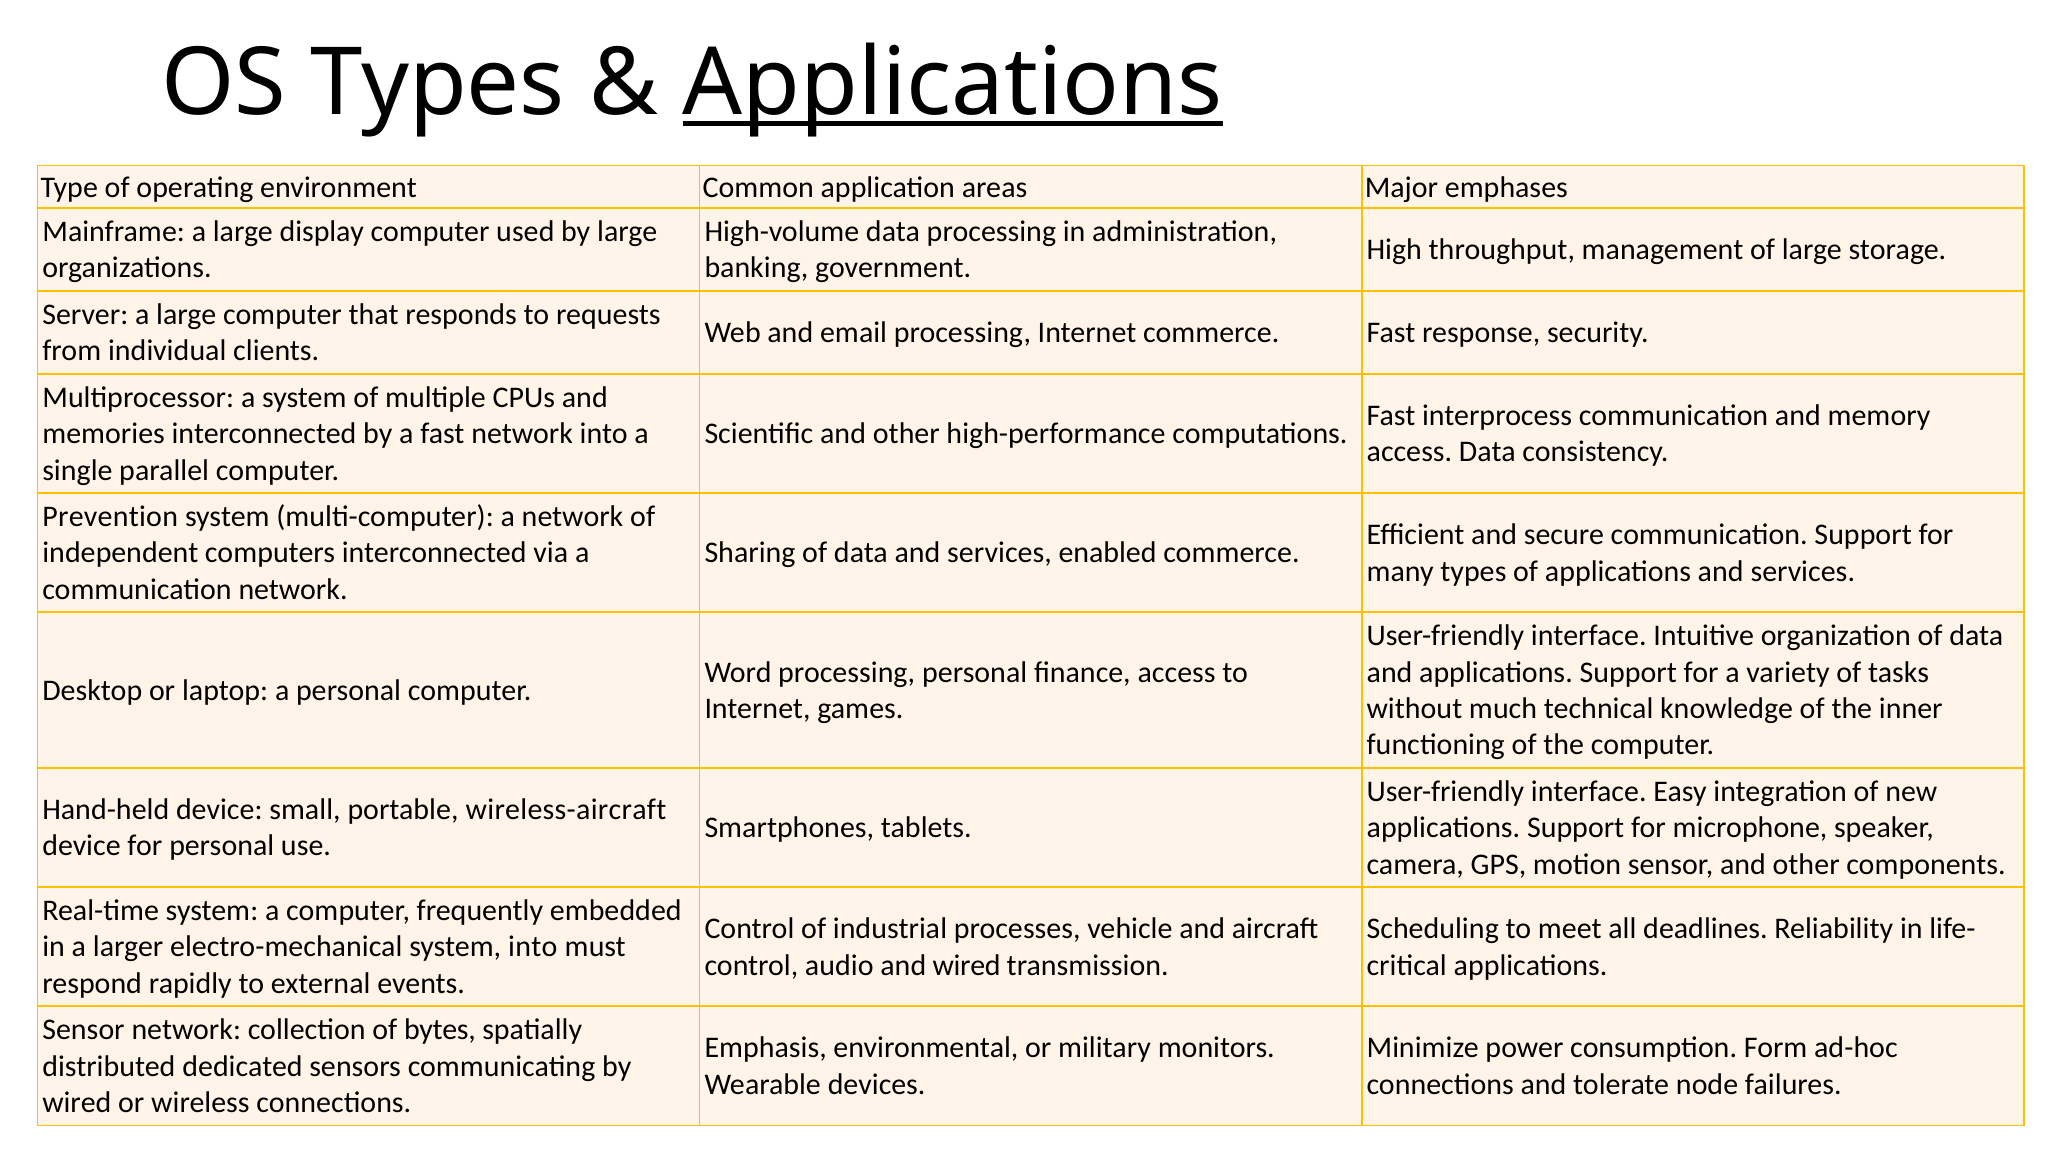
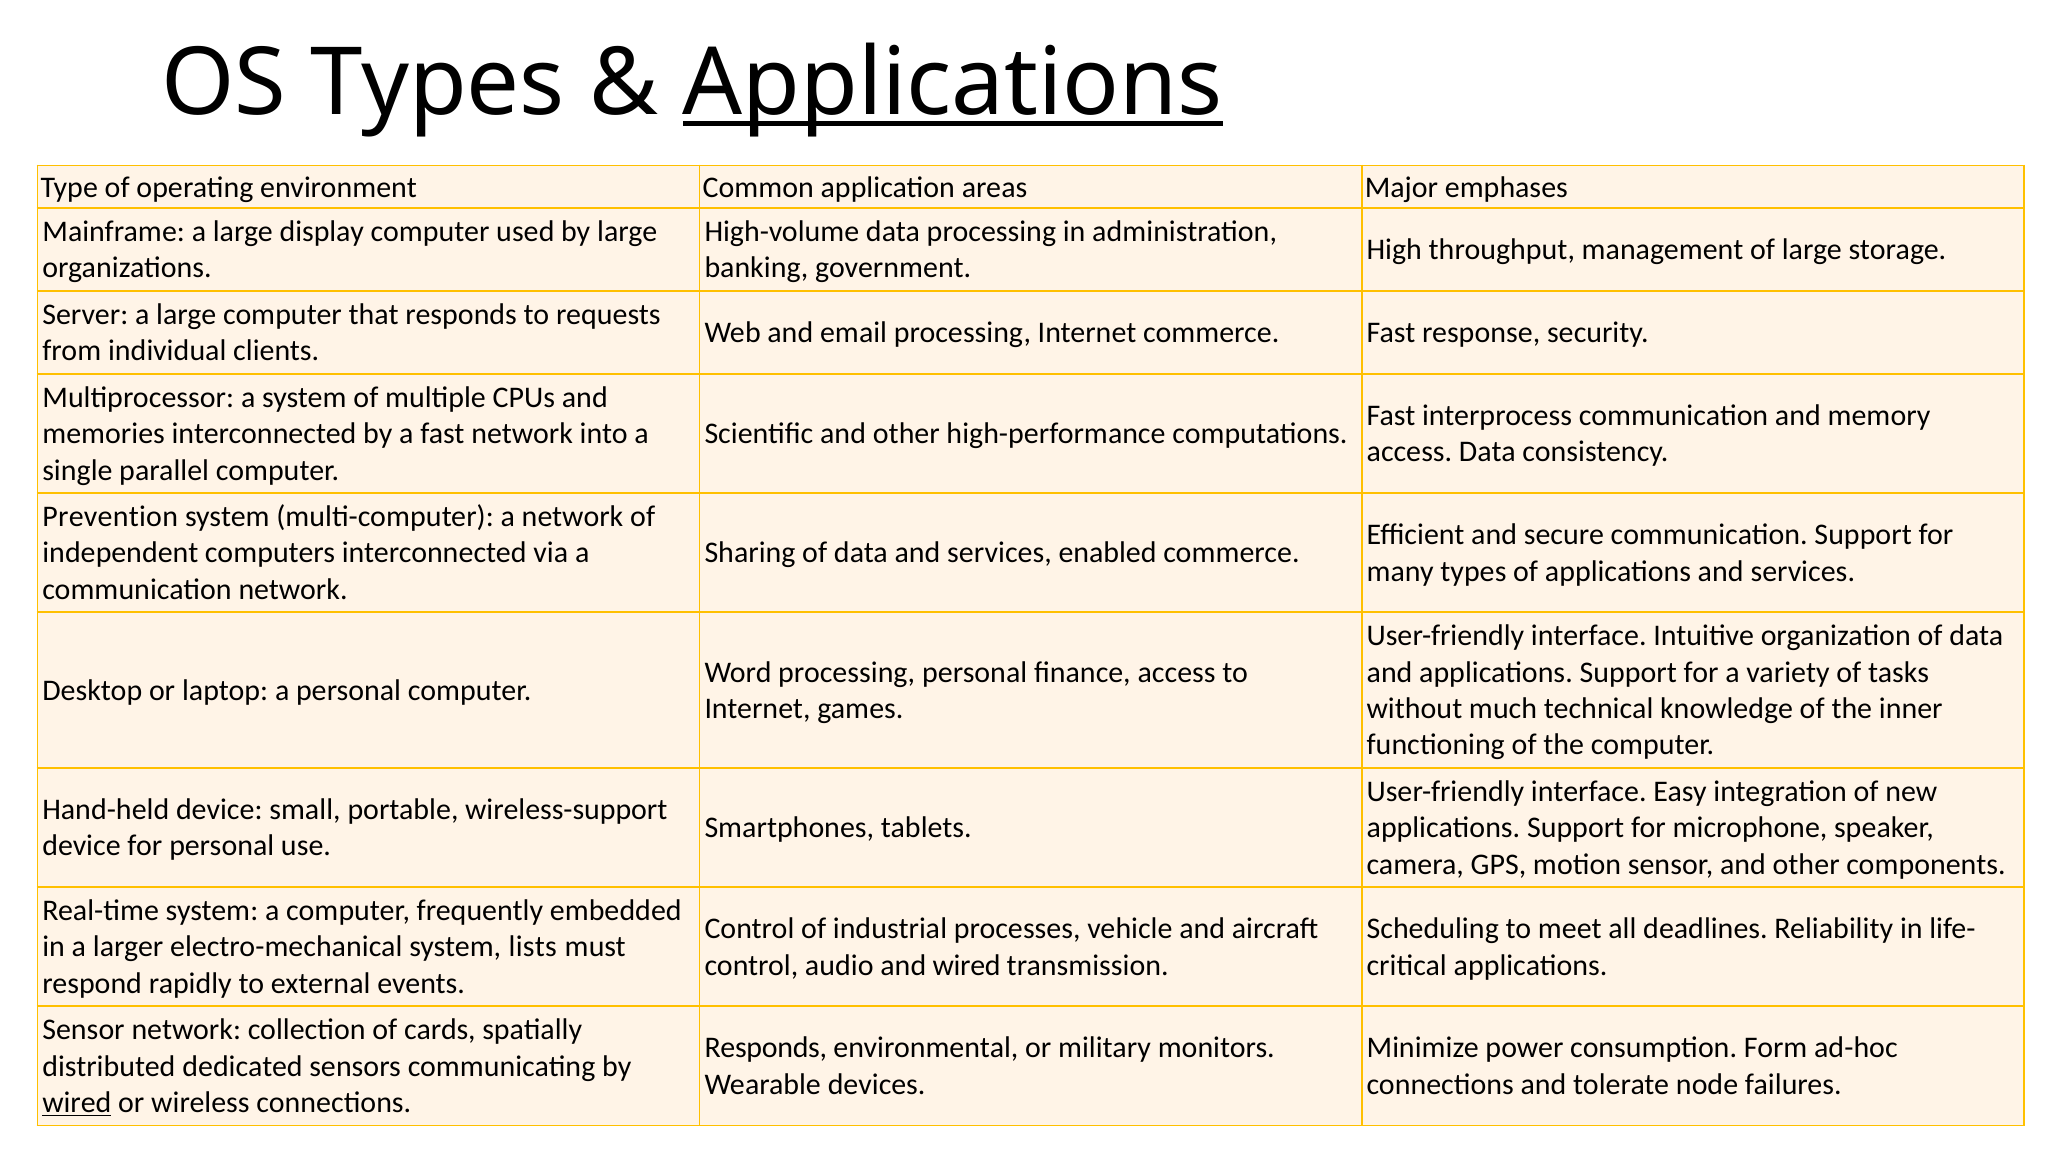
wireless-aircraft: wireless-aircraft -> wireless-support
system into: into -> lists
bytes: bytes -> cards
Emphasis at (766, 1048): Emphasis -> Responds
wired at (77, 1103) underline: none -> present
